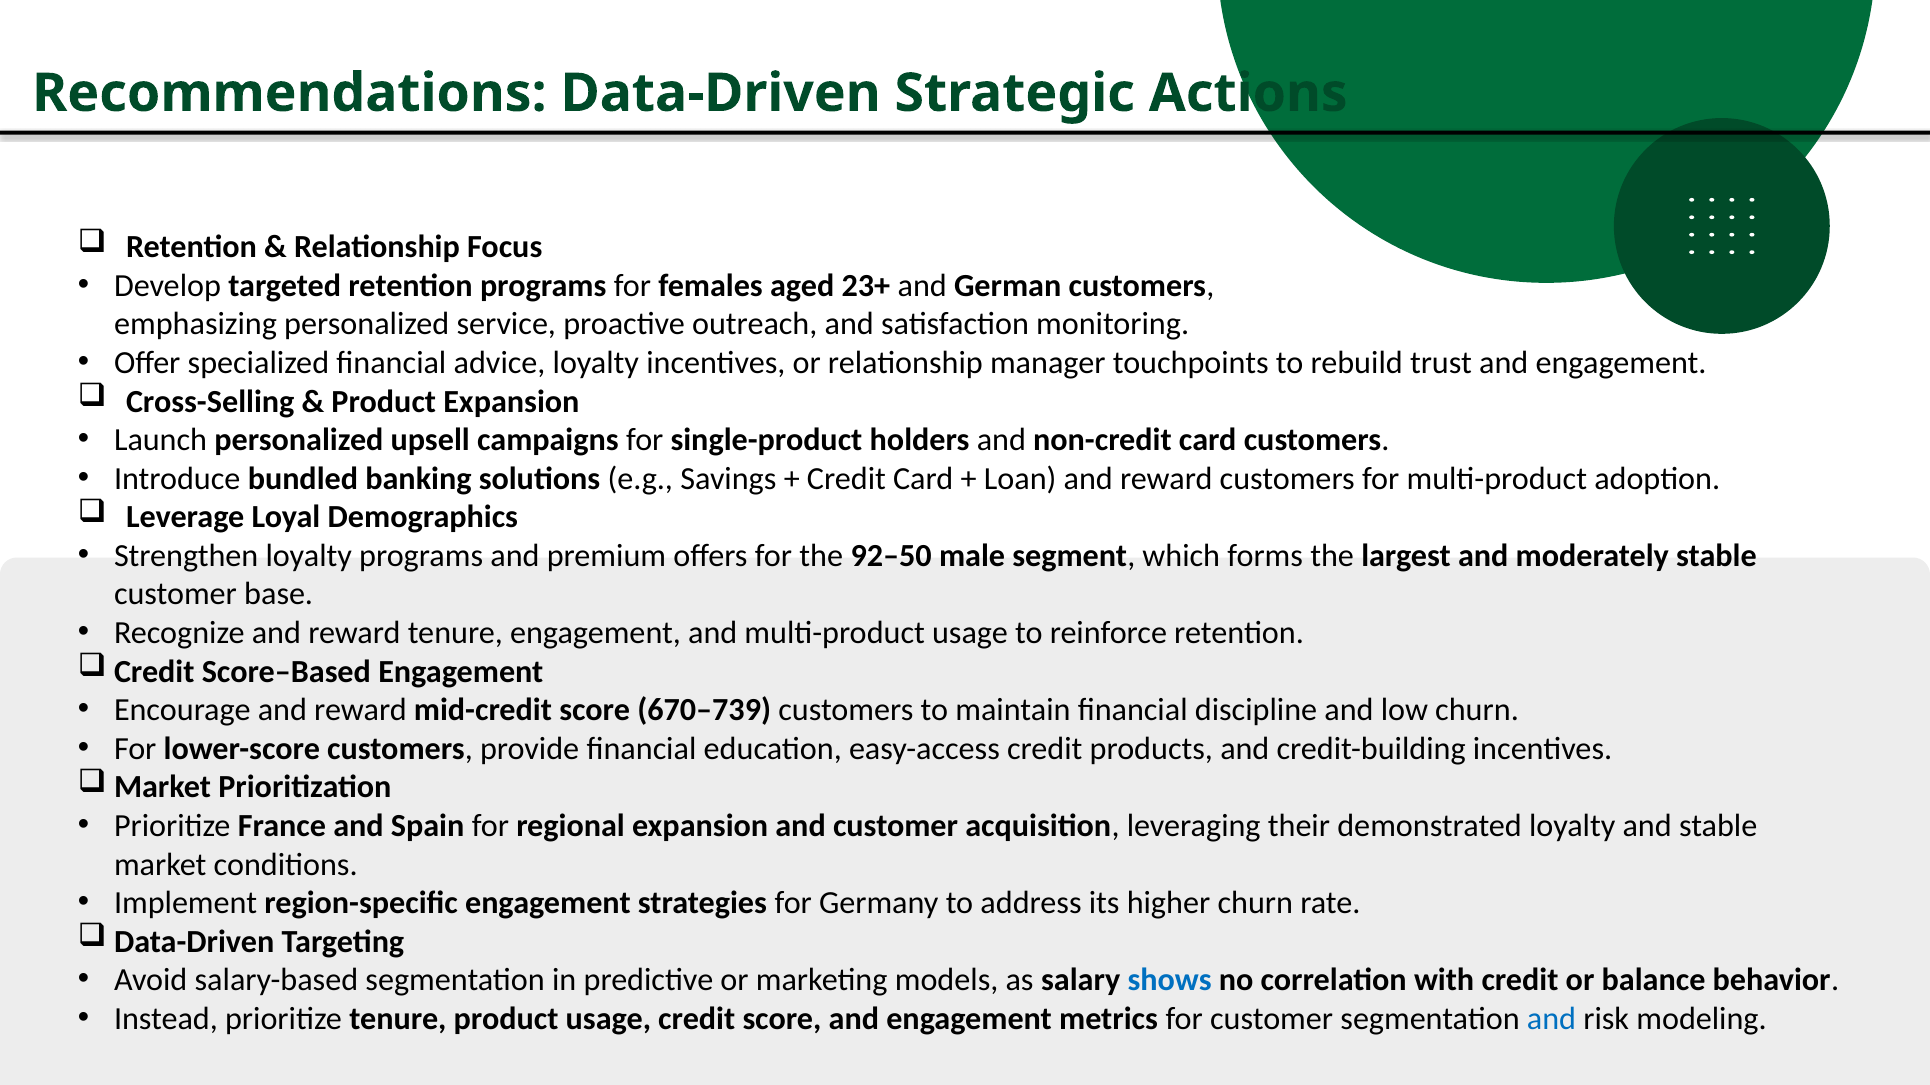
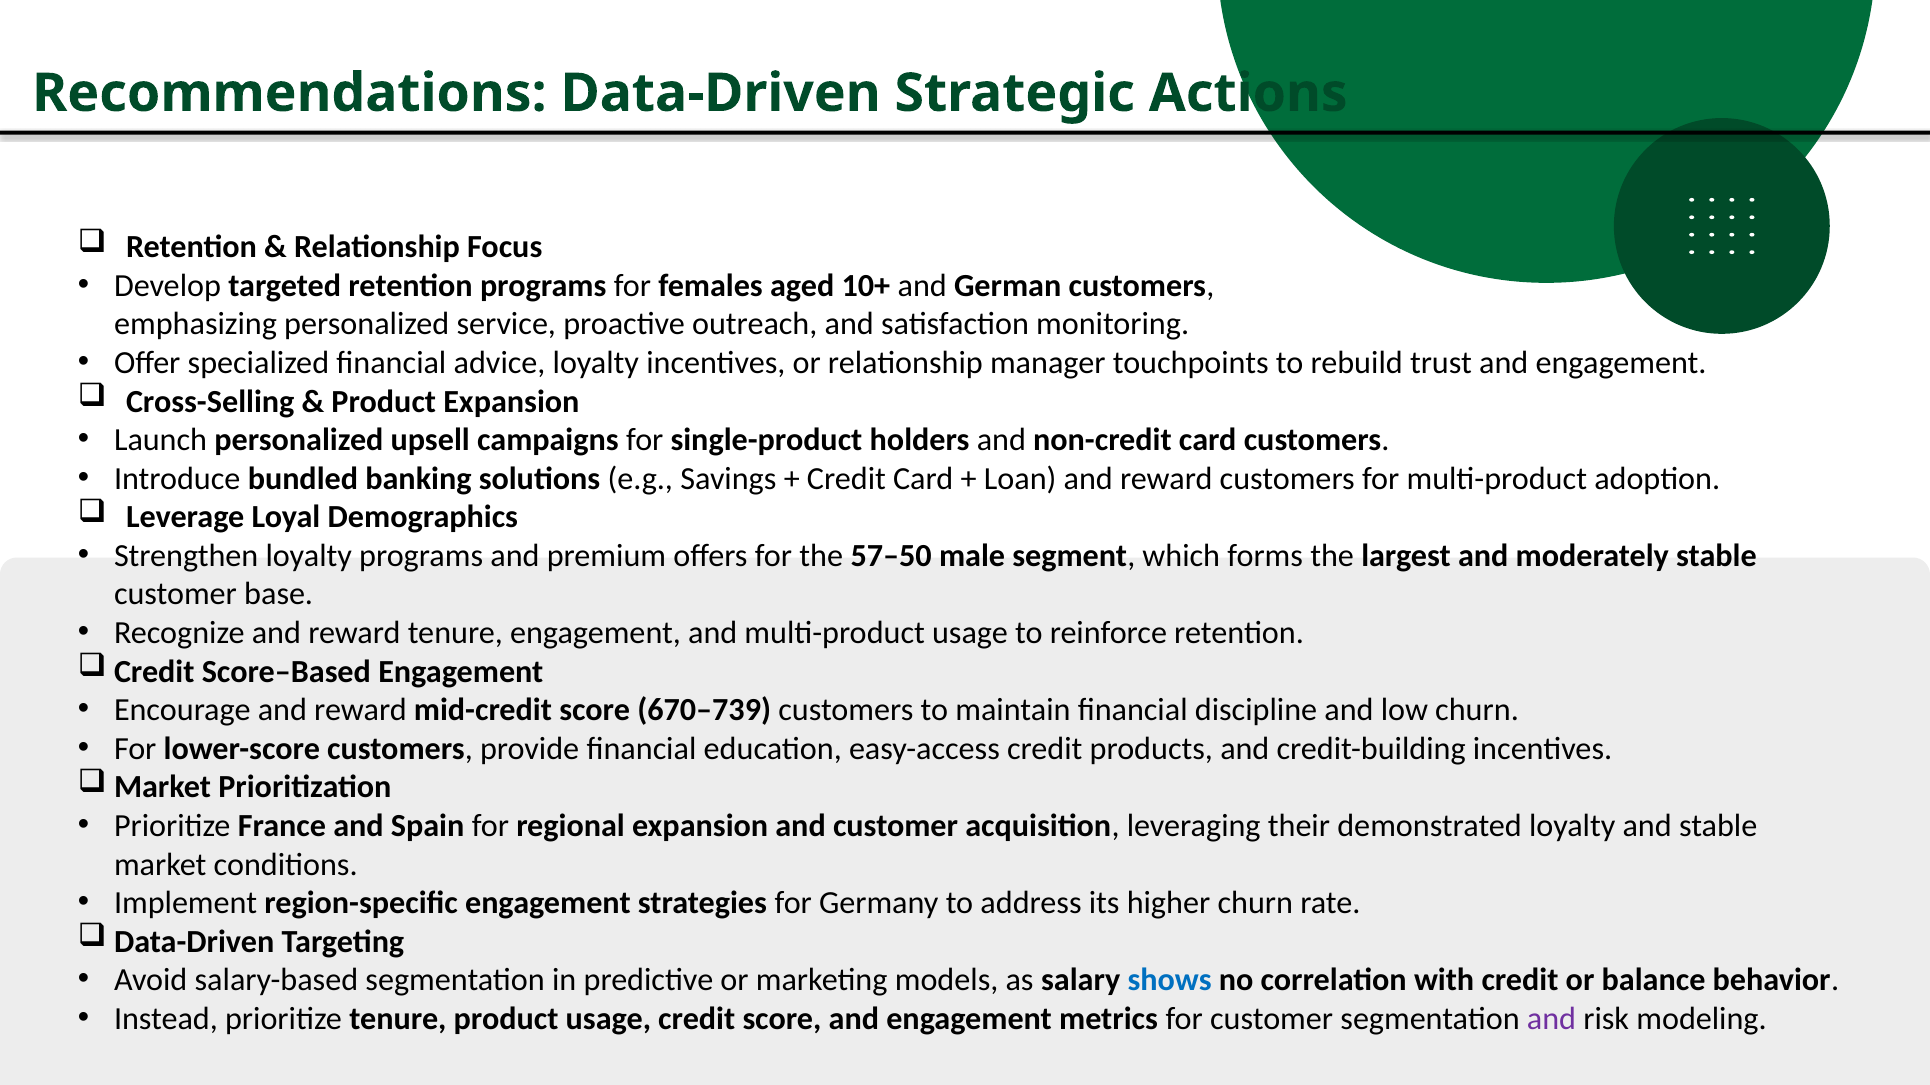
23+: 23+ -> 10+
92–50: 92–50 -> 57–50
and at (1552, 1019) colour: blue -> purple
